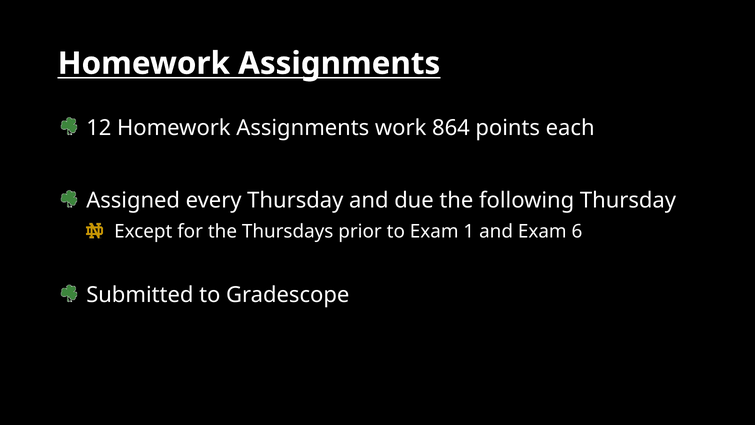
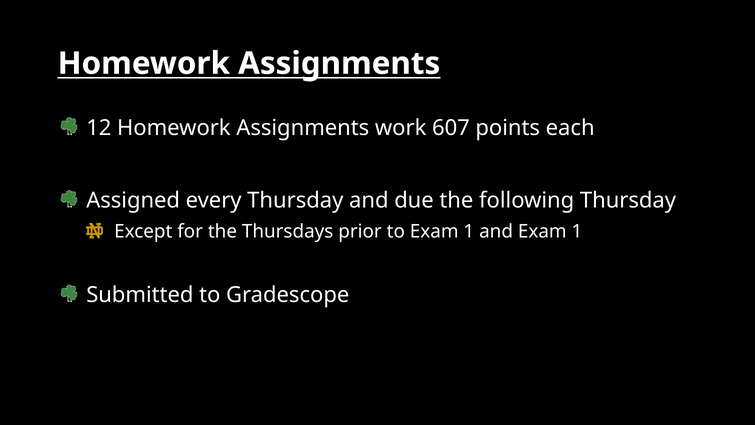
864: 864 -> 607
and Exam 6: 6 -> 1
